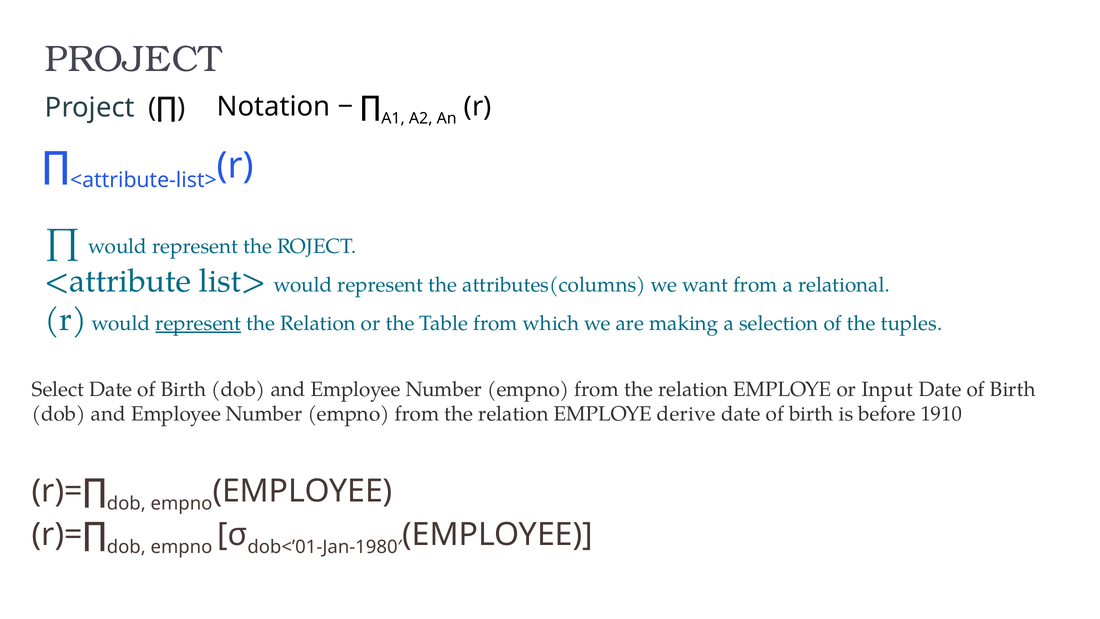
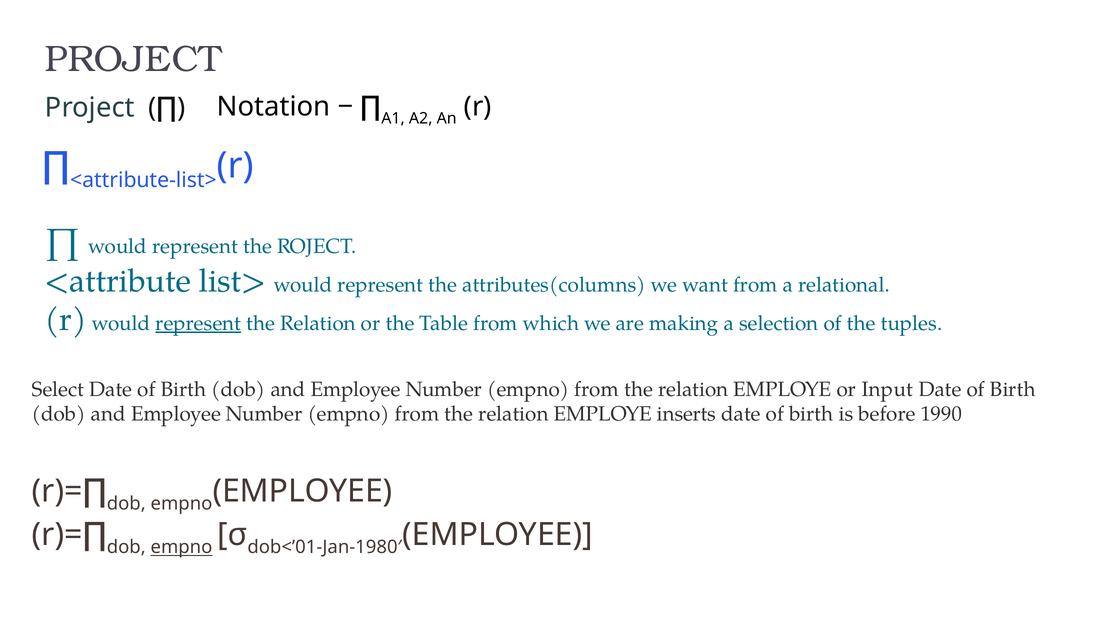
derive: derive -> inserts
1910: 1910 -> 1990
empno at (182, 547) underline: none -> present
